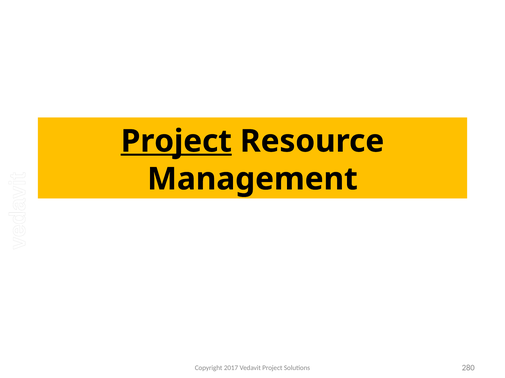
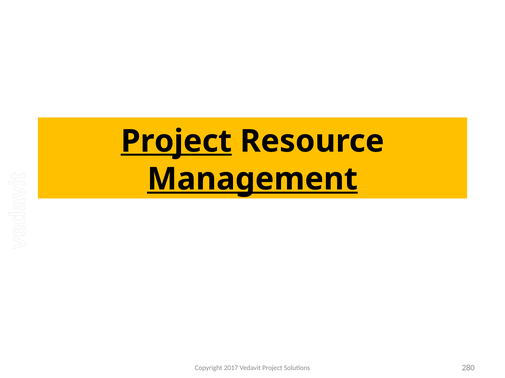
Management underline: none -> present
